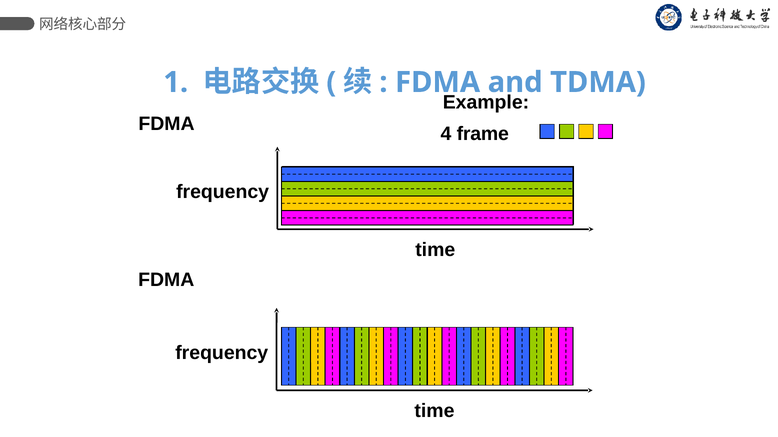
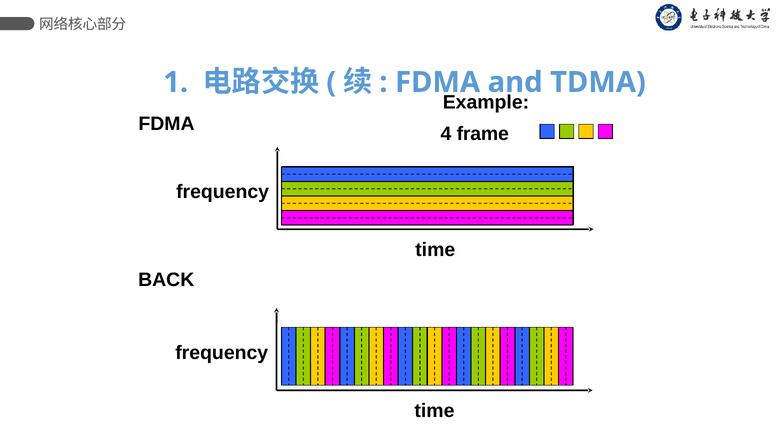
FDMA at (166, 280): FDMA -> BACK
